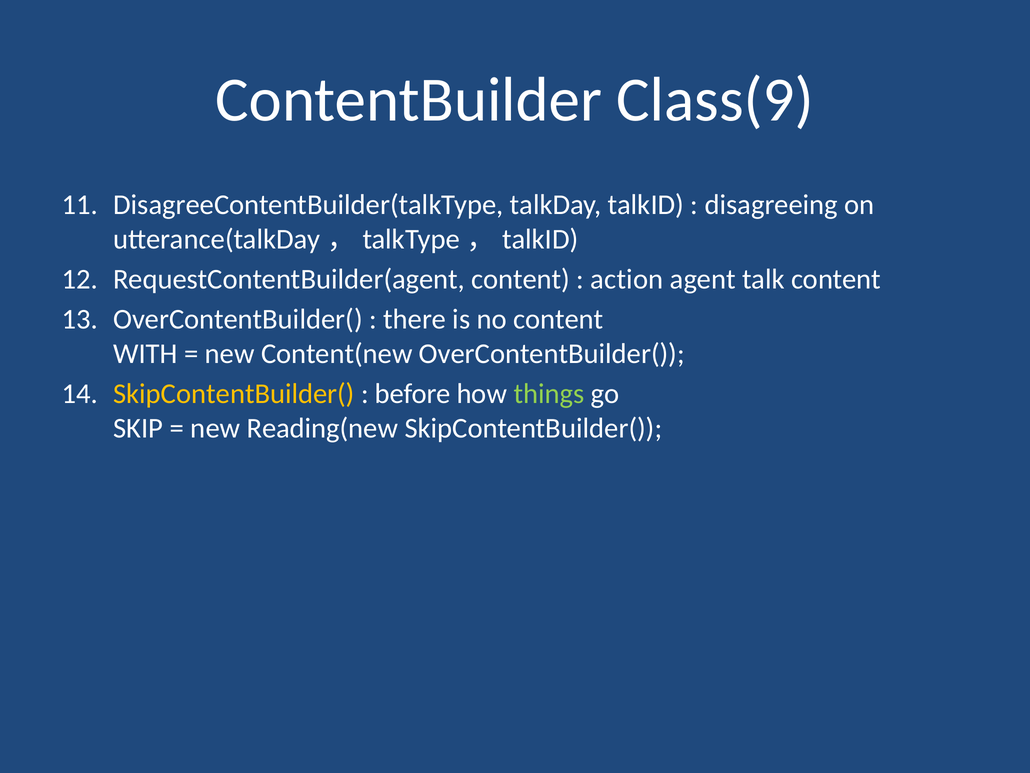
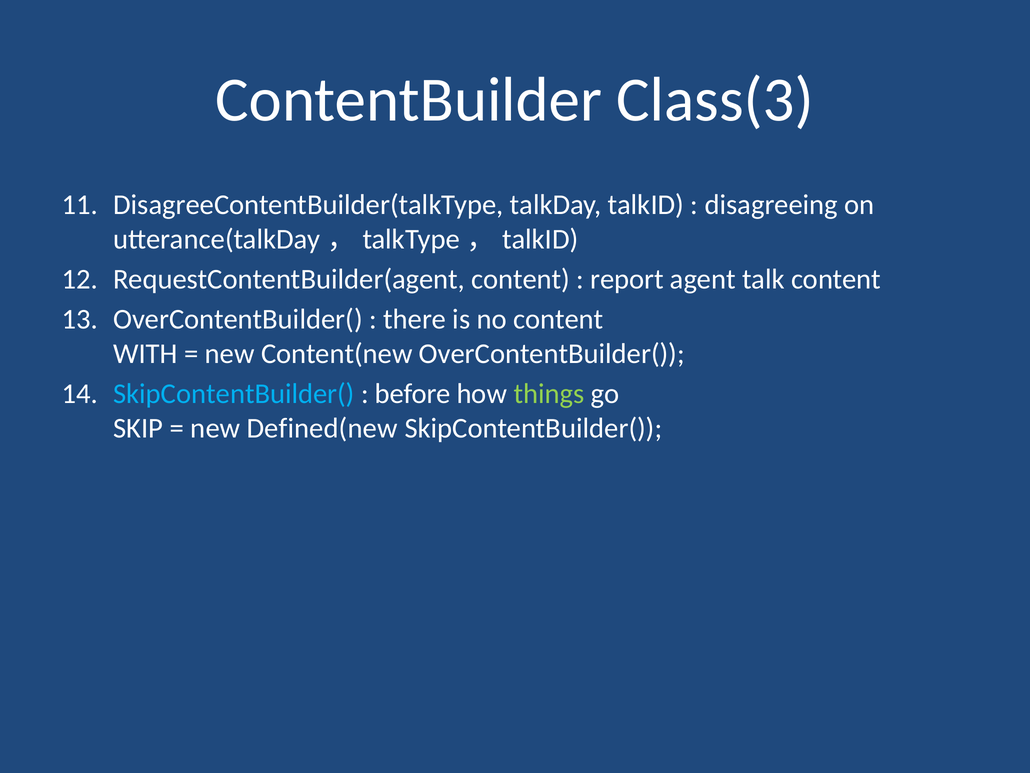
Class(9: Class(9 -> Class(3
action: action -> report
SkipContentBuilder( at (234, 393) colour: yellow -> light blue
Reading(new: Reading(new -> Defined(new
